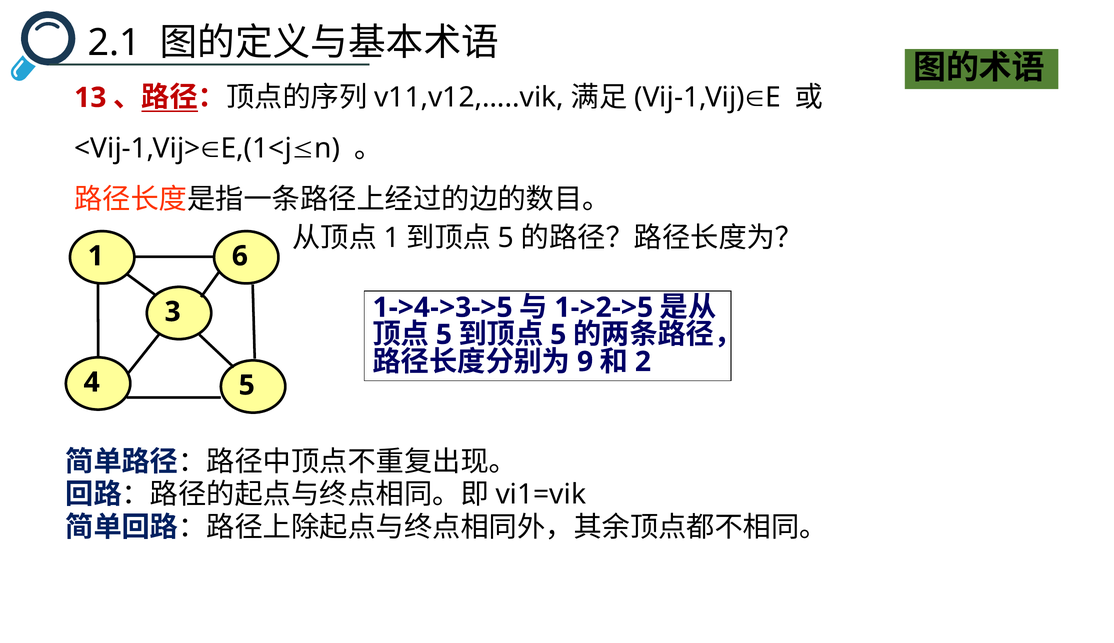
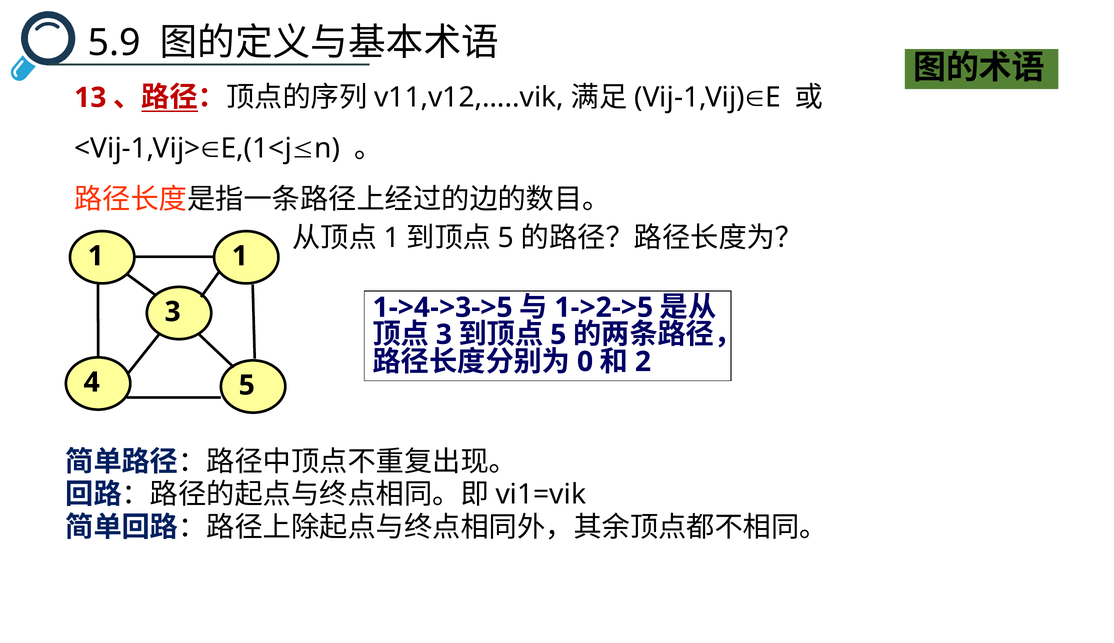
2.1: 2.1 -> 5.9
1 6: 6 -> 1
5 at (444, 335): 5 -> 3
9: 9 -> 0
